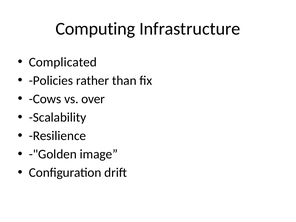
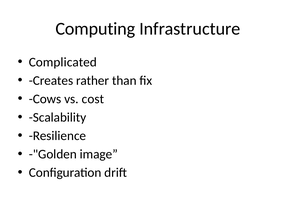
Policies: Policies -> Creates
over: over -> cost
